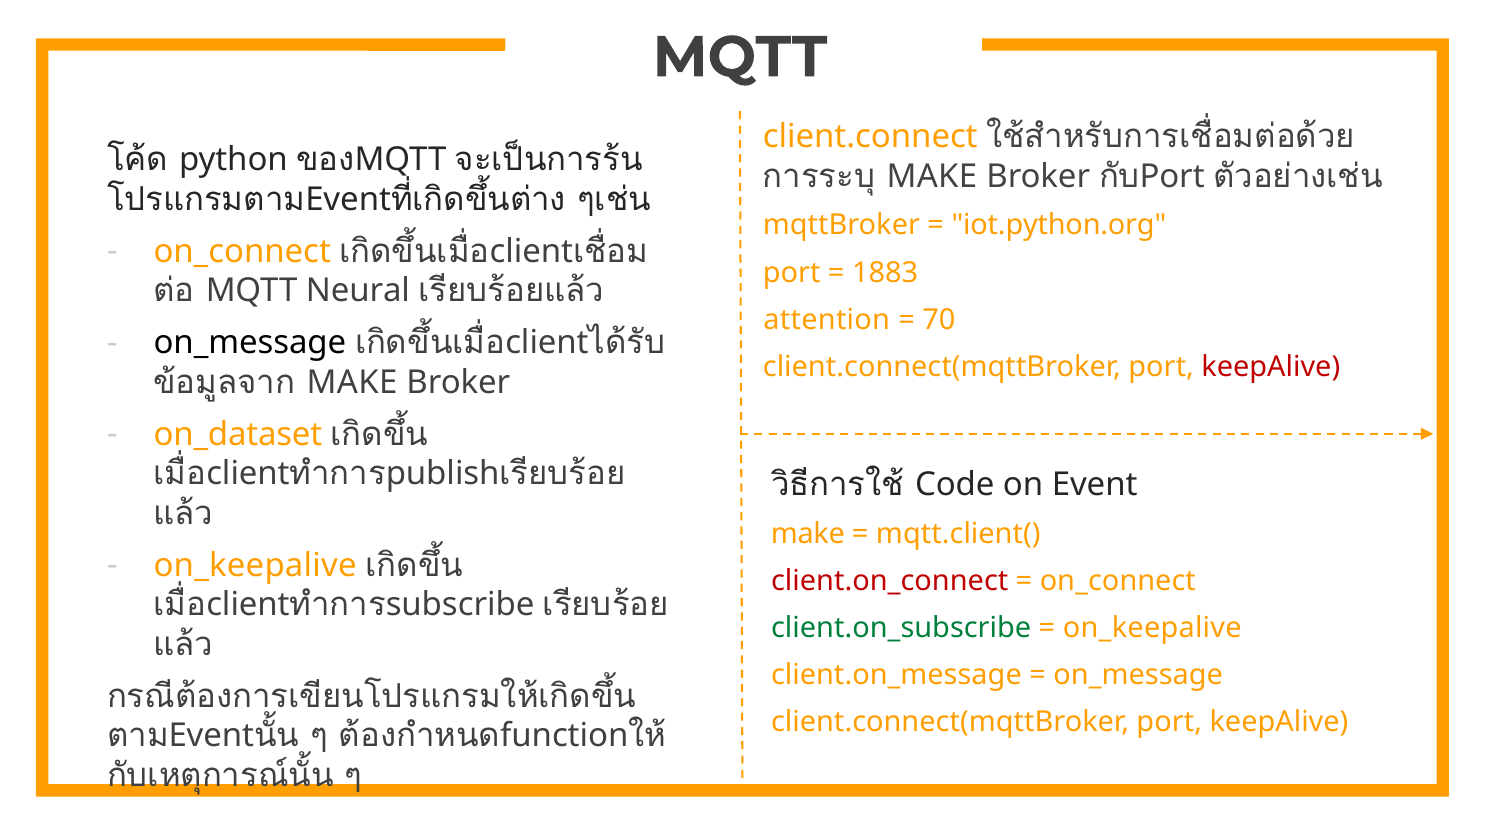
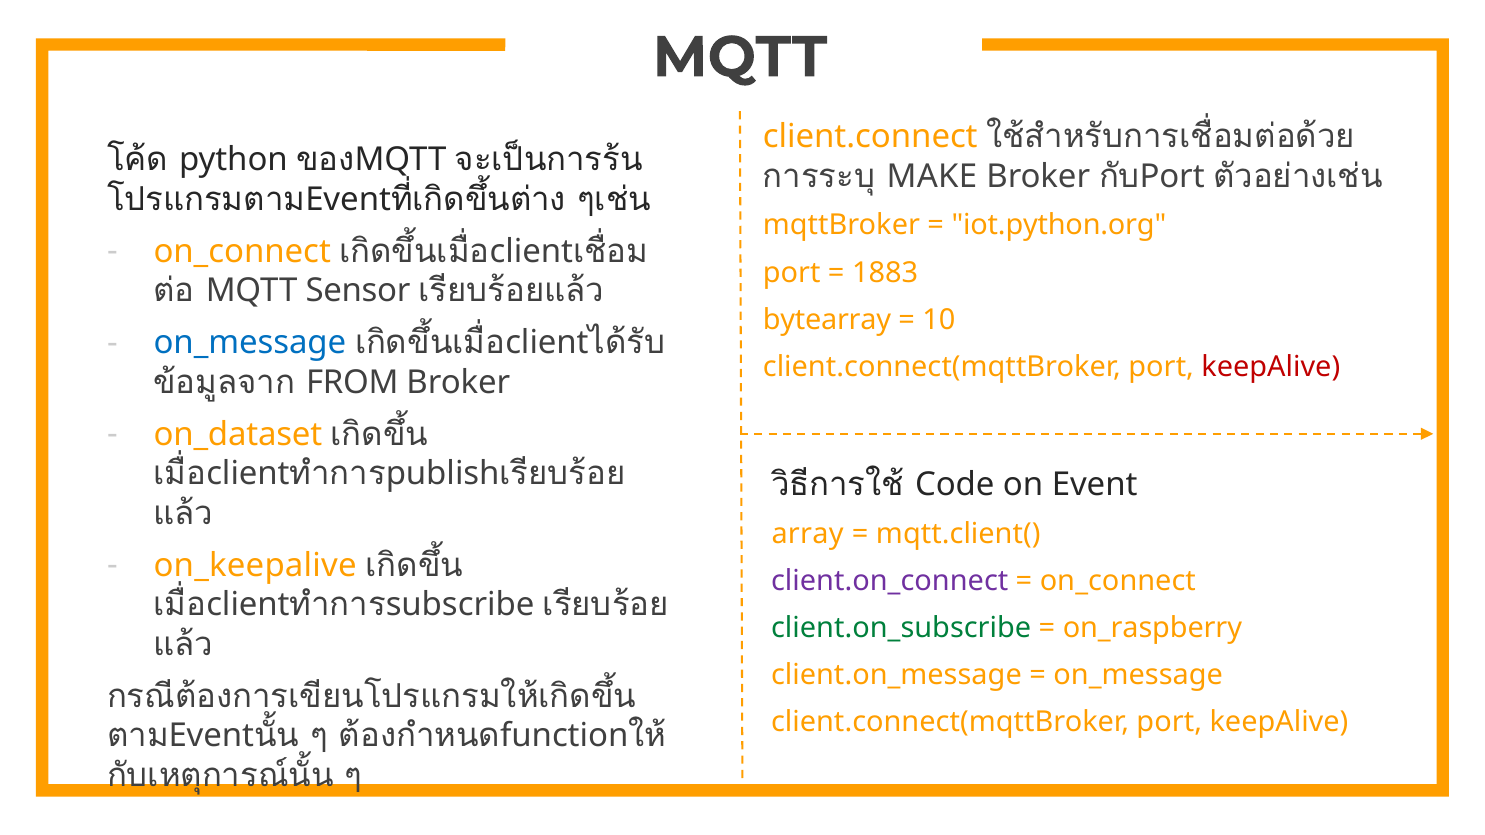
Neural: Neural -> Sensor
attention: attention -> bytearray
70: 70 -> 10
on_message at (250, 343) colour: black -> blue
MAKE at (352, 382): MAKE -> FROM
make at (808, 534): make -> array
client.on_connect colour: red -> purple
on_keepalive at (1152, 629): on_keepalive -> on_raspberry
